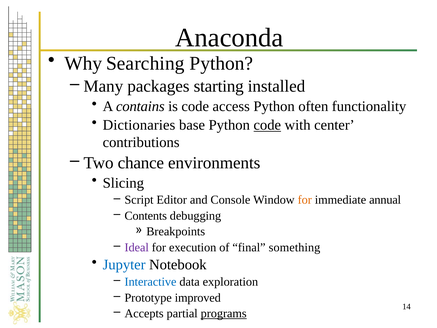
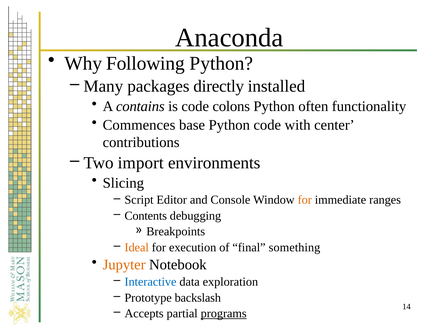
Searching: Searching -> Following
starting: starting -> directly
access: access -> colons
Dictionaries: Dictionaries -> Commences
code at (267, 125) underline: present -> none
chance: chance -> import
annual: annual -> ranges
Ideal colour: purple -> orange
Jupyter colour: blue -> orange
improved: improved -> backslash
